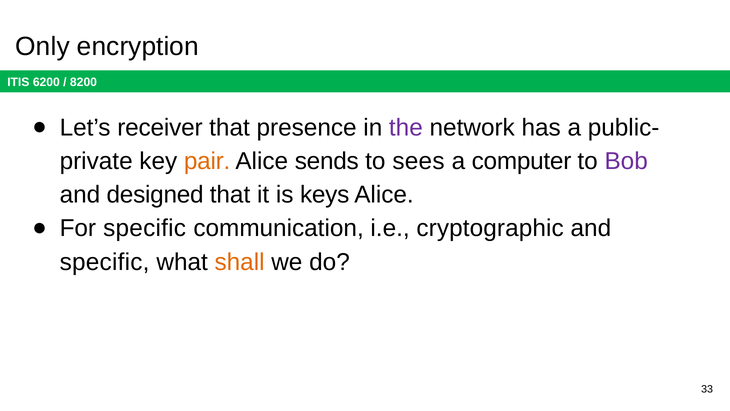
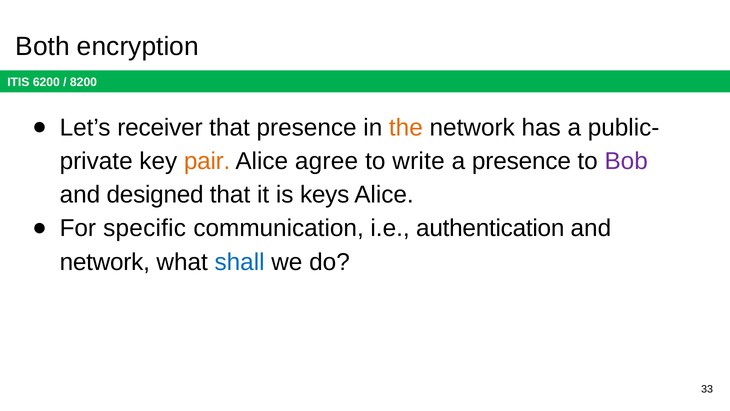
Only: Only -> Both
the colour: purple -> orange
sends: sends -> agree
sees: sees -> write
a computer: computer -> presence
cryptographic: cryptographic -> authentication
specific at (105, 262): specific -> network
shall colour: orange -> blue
